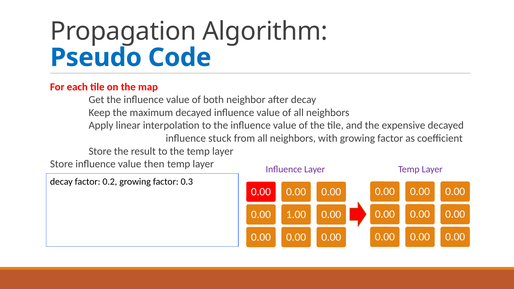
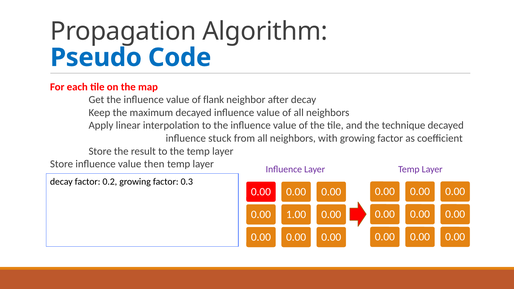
both: both -> flank
expensive: expensive -> technique
